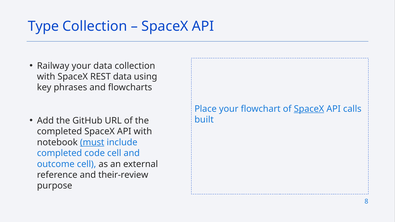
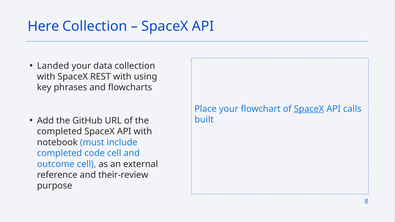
Type: Type -> Here
Railway: Railway -> Landed
REST data: data -> with
must underline: present -> none
